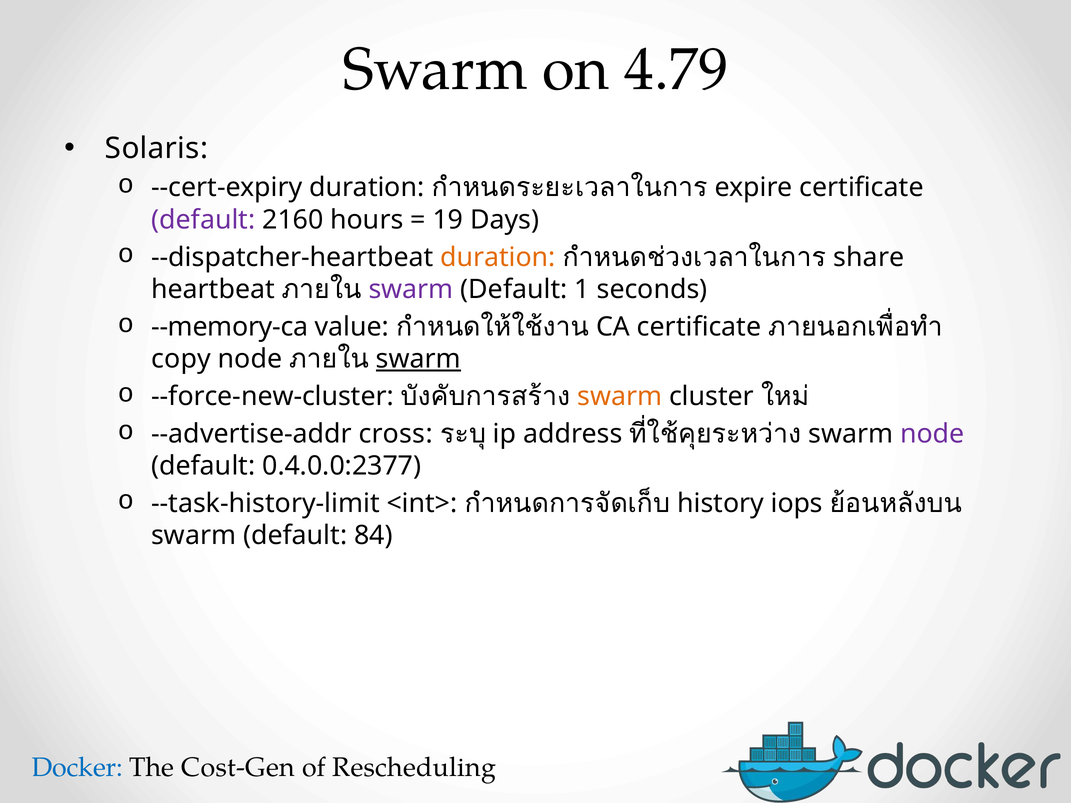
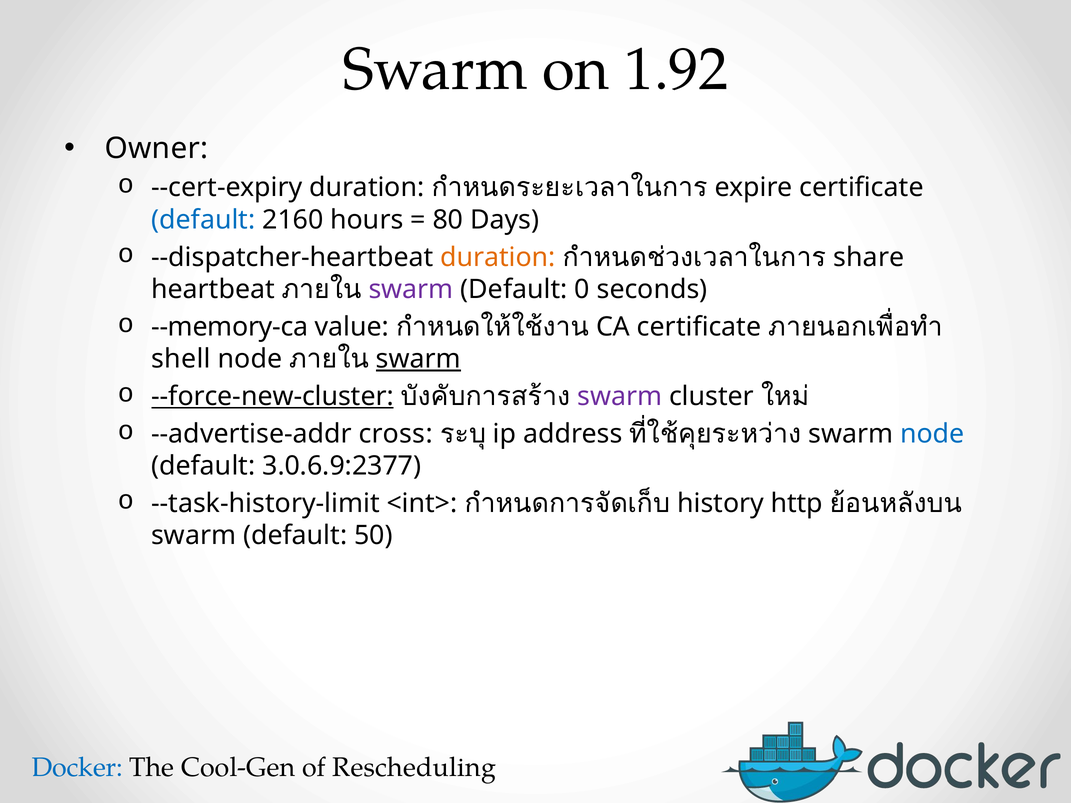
4.79: 4.79 -> 1.92
Solaris: Solaris -> Owner
default at (203, 220) colour: purple -> blue
19: 19 -> 80
1: 1 -> 0
copy: copy -> shell
--force-new-cluster underline: none -> present
swarm at (620, 397) colour: orange -> purple
node at (932, 434) colour: purple -> blue
0.4.0.0:2377: 0.4.0.0:2377 -> 3.0.6.9:2377
iops: iops -> http
84: 84 -> 50
Cost-Gen: Cost-Gen -> Cool-Gen
